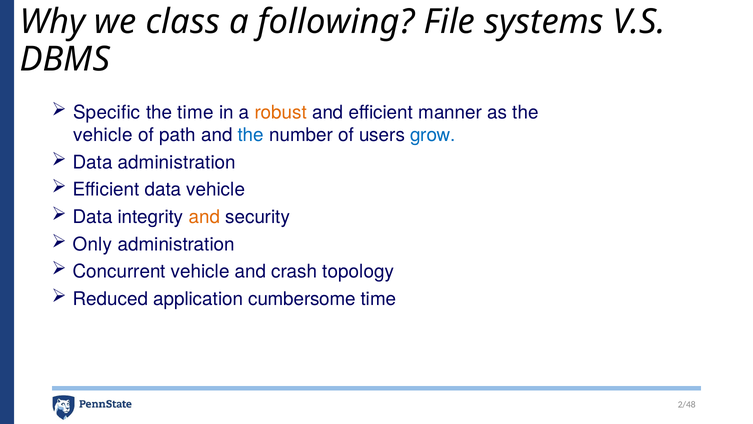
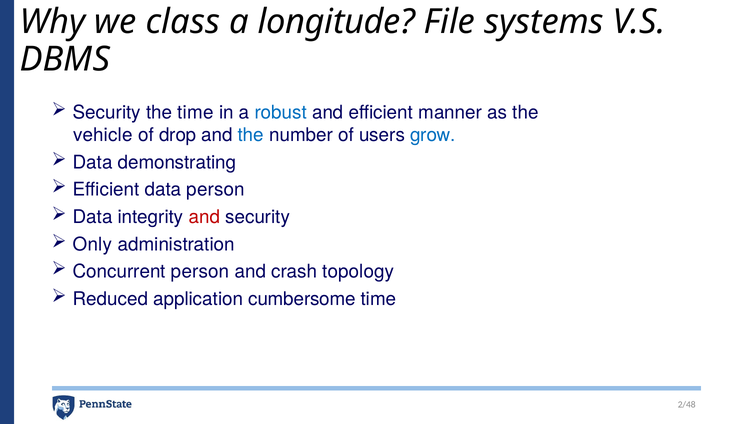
following: following -> longitude
Specific at (107, 112): Specific -> Security
robust colour: orange -> blue
path: path -> drop
Data administration: administration -> demonstrating
data vehicle: vehicle -> person
and at (204, 217) colour: orange -> red
Concurrent vehicle: vehicle -> person
